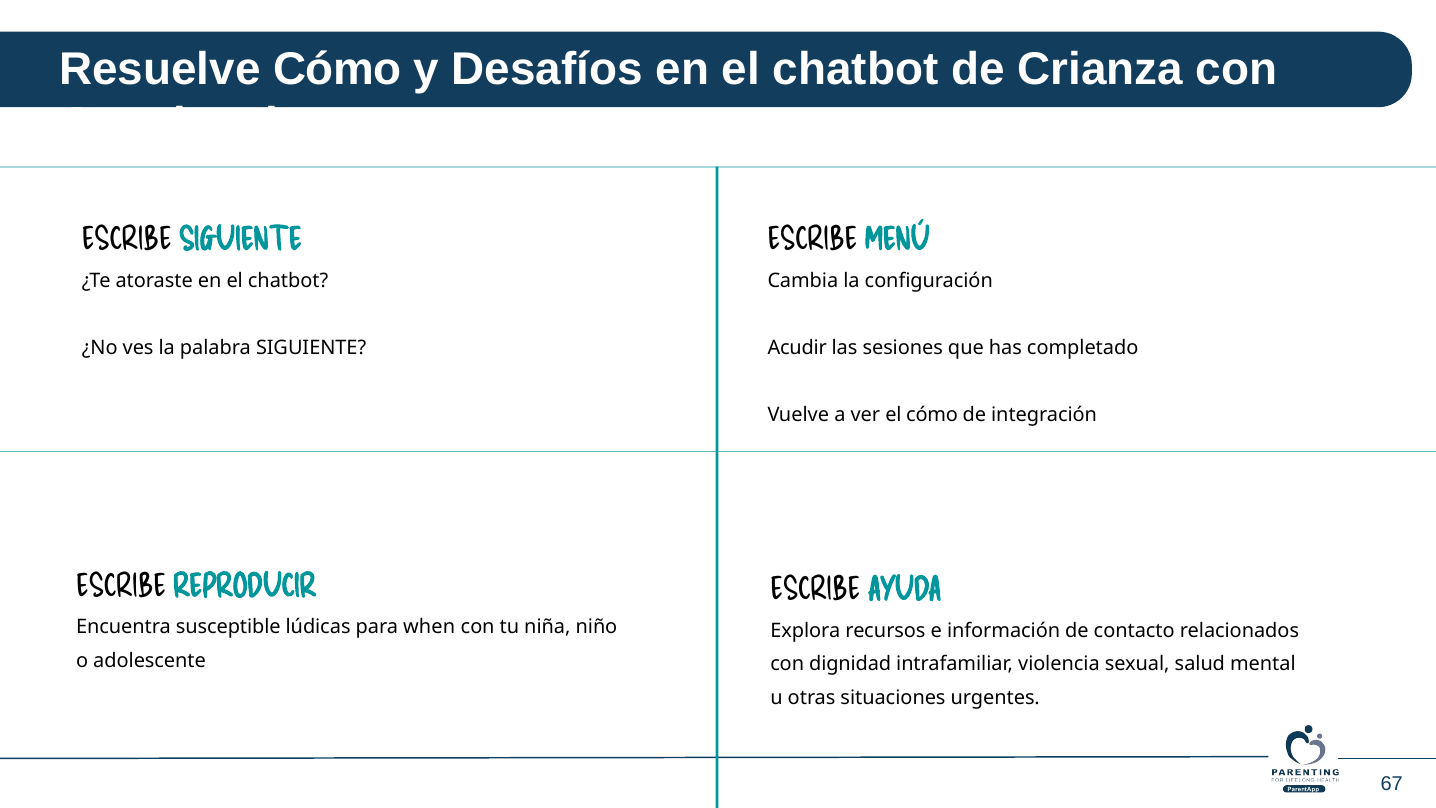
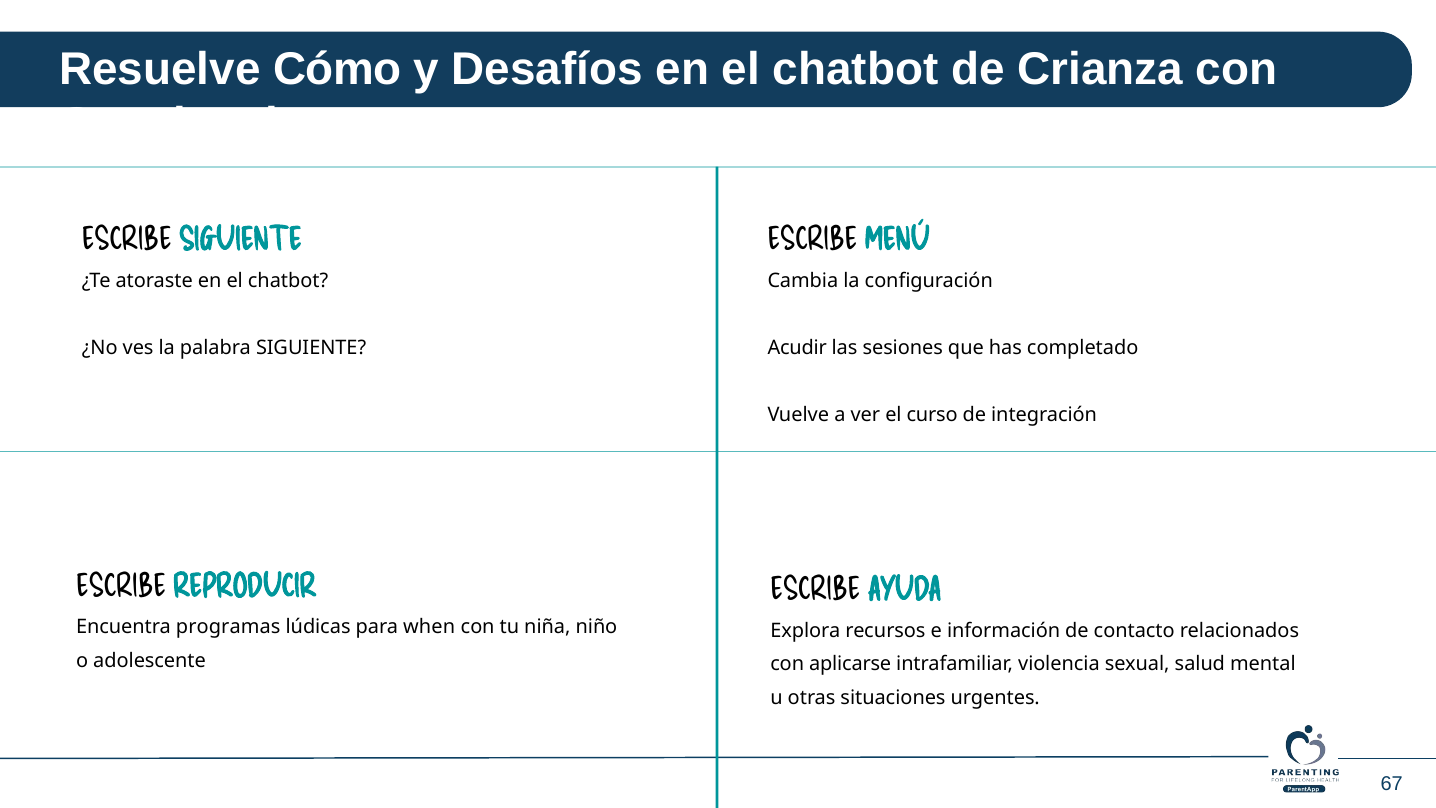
el cómo: cómo -> curso
susceptible: susceptible -> programas
dignidad: dignidad -> aplicarse
